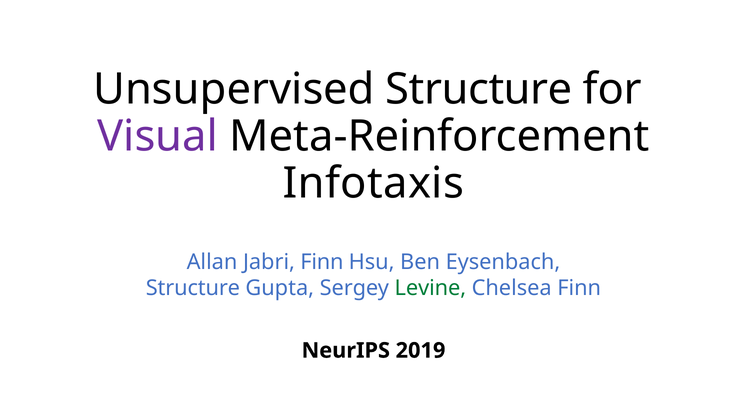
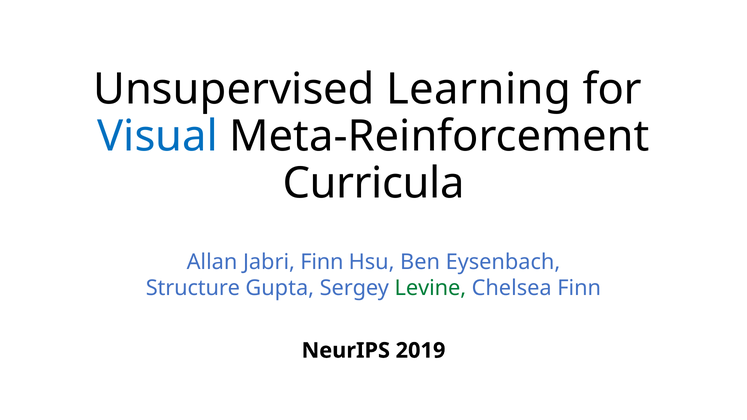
Unsupervised Structure: Structure -> Learning
Visual colour: purple -> blue
Infotaxis: Infotaxis -> Curricula
